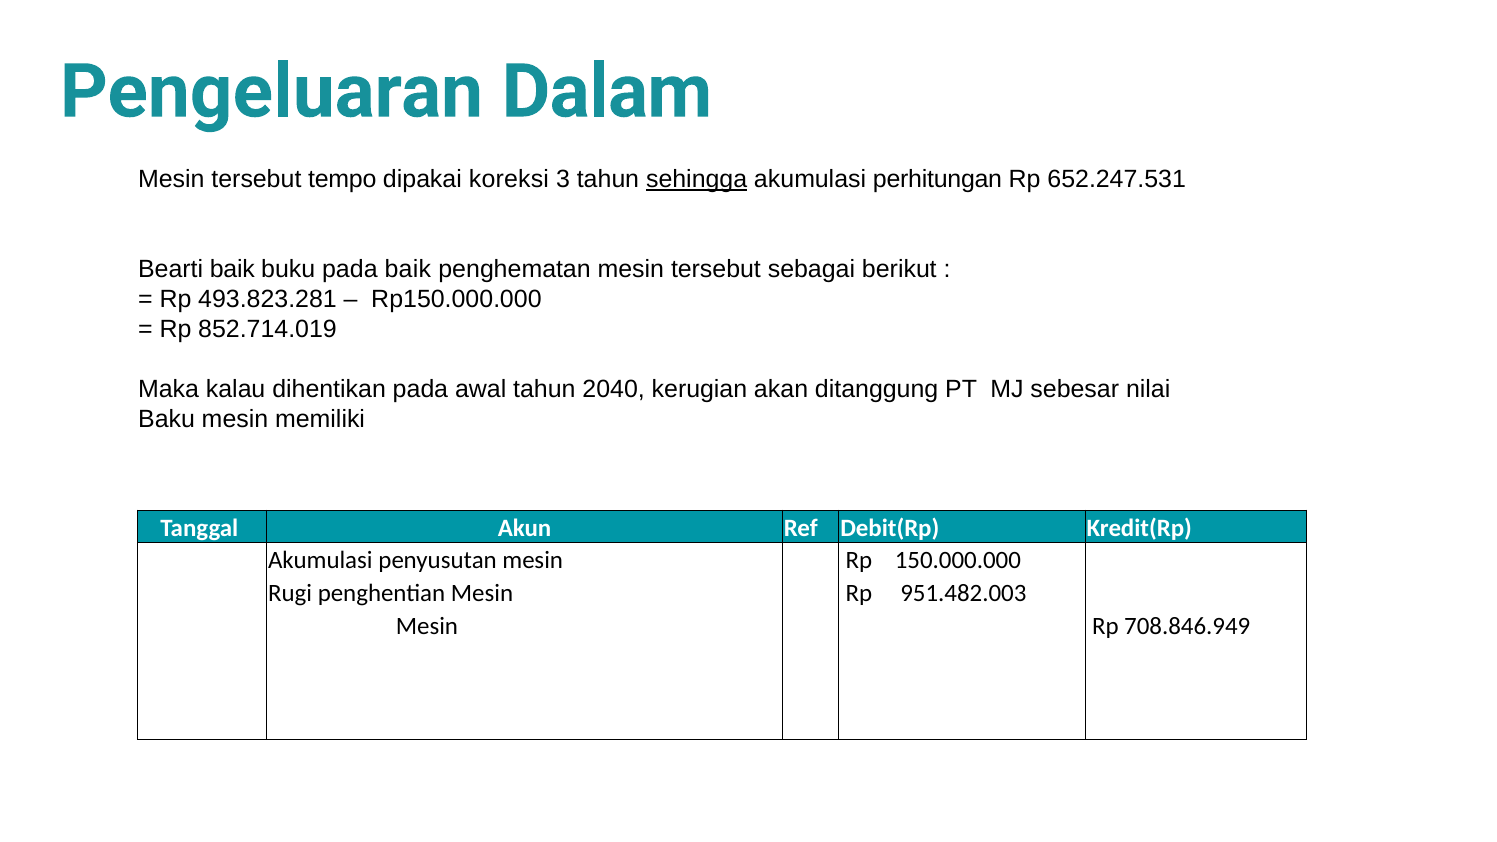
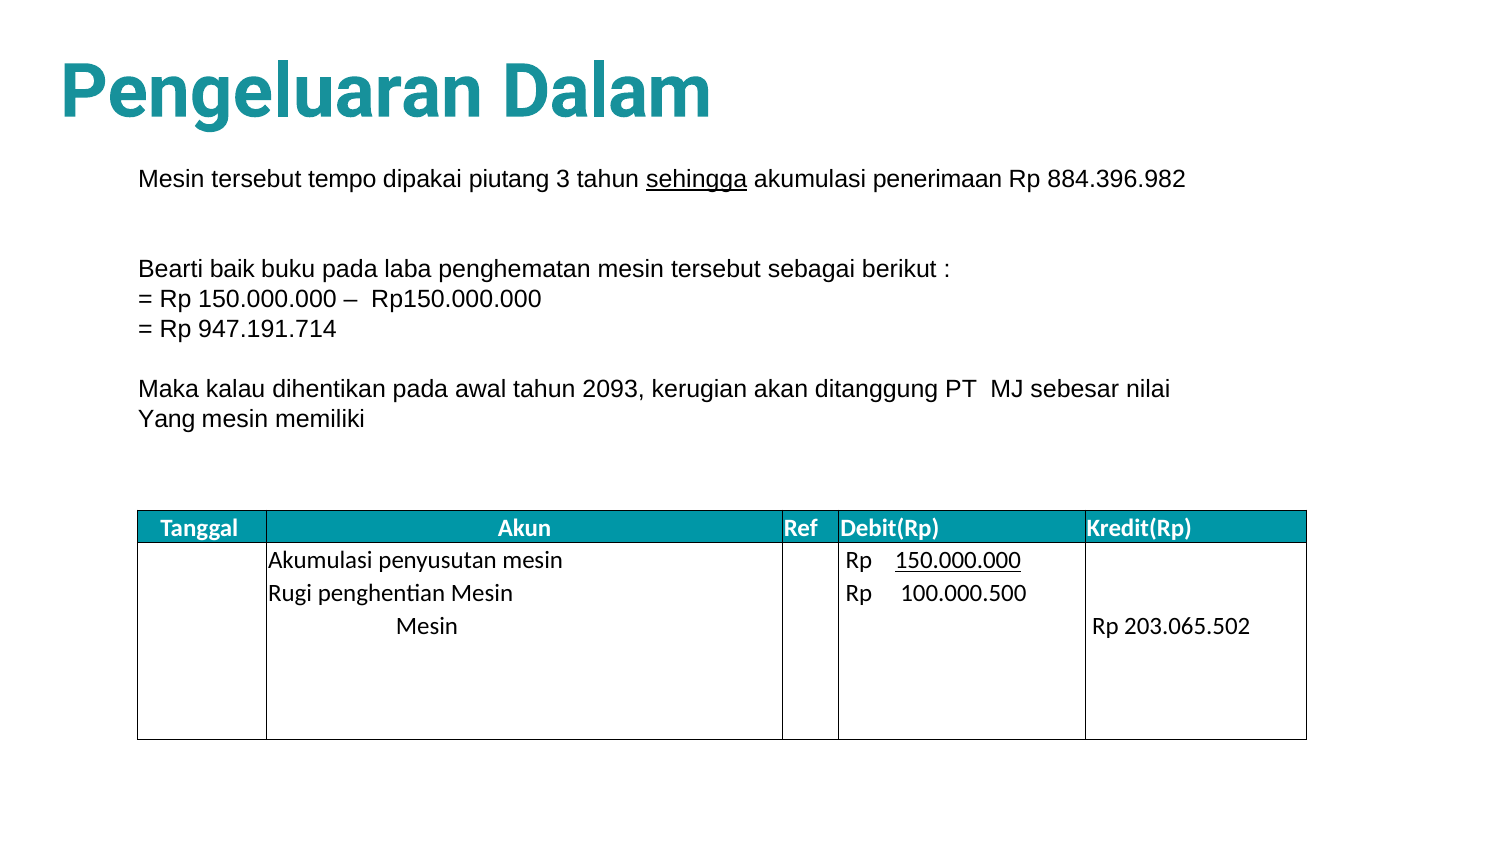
koreksi: koreksi -> piutang
perhitungan: perhitungan -> penerimaan
652.247.531: 652.247.531 -> 884.396.982
pada baik: baik -> laba
493.823.281 at (268, 299): 493.823.281 -> 150.000.000
852.714.019: 852.714.019 -> 947.191.714
2040: 2040 -> 2093
Baku: Baku -> Yang
150.000.000 at (958, 561) underline: none -> present
951.482.003: 951.482.003 -> 100.000.500
708.846.949: 708.846.949 -> 203.065.502
